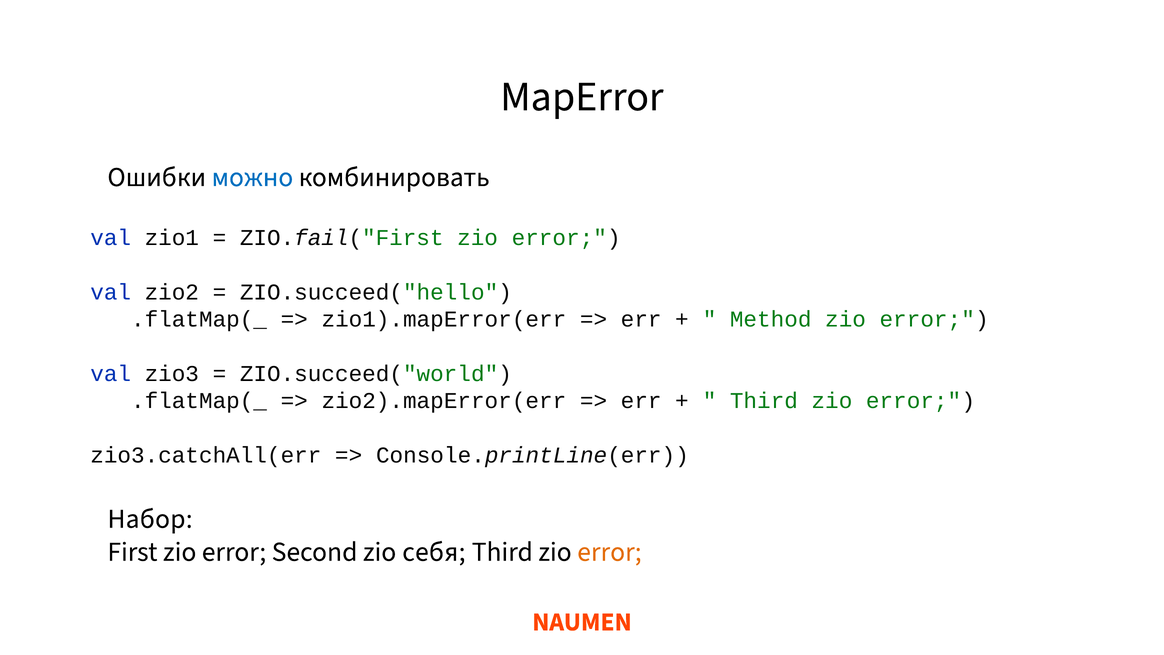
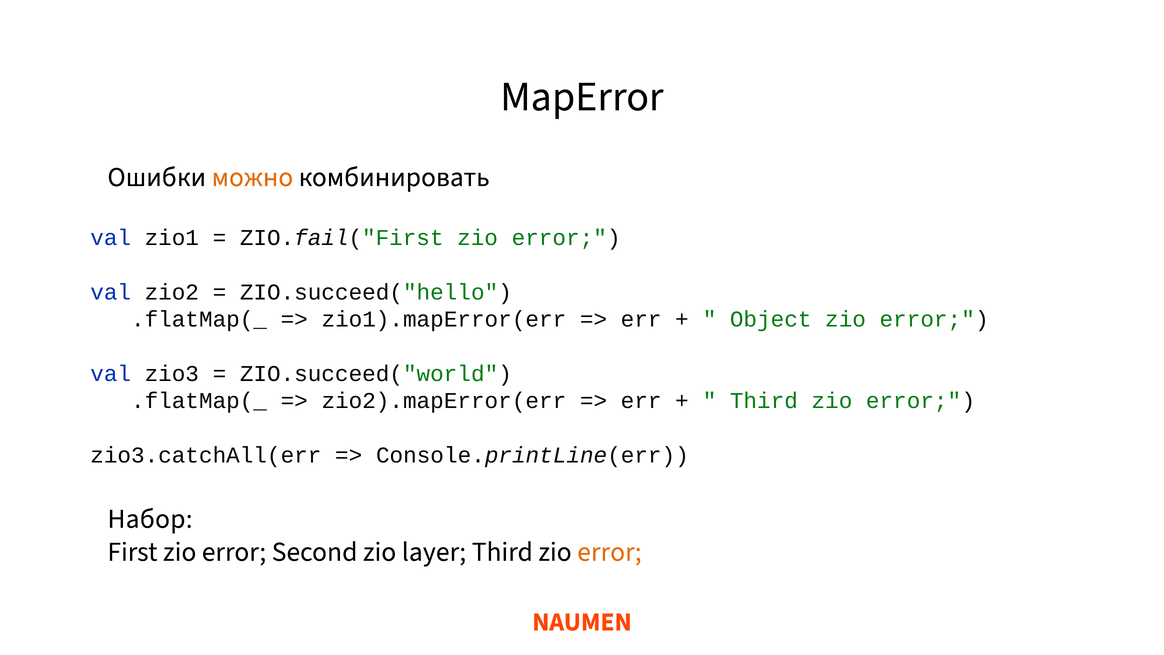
можно colour: blue -> orange
Method: Method -> Object
себя: себя -> layer
